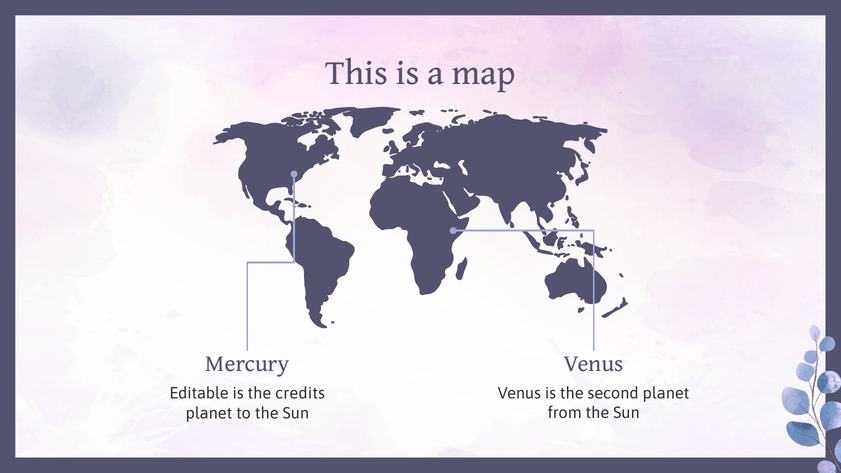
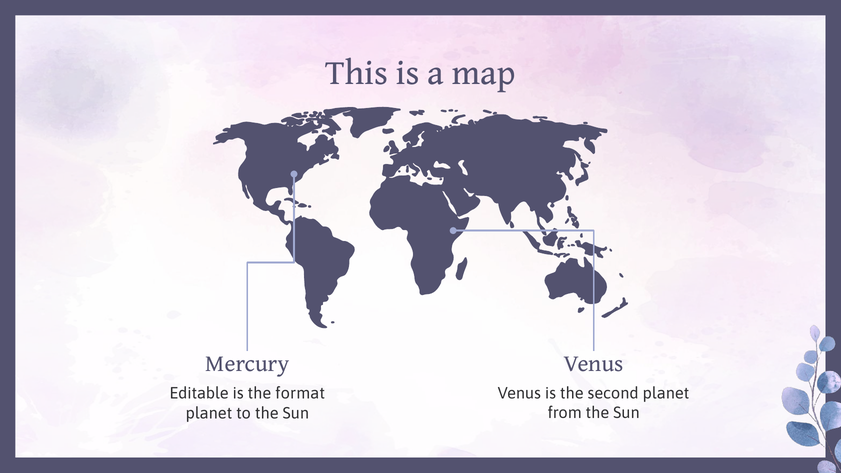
credits: credits -> format
